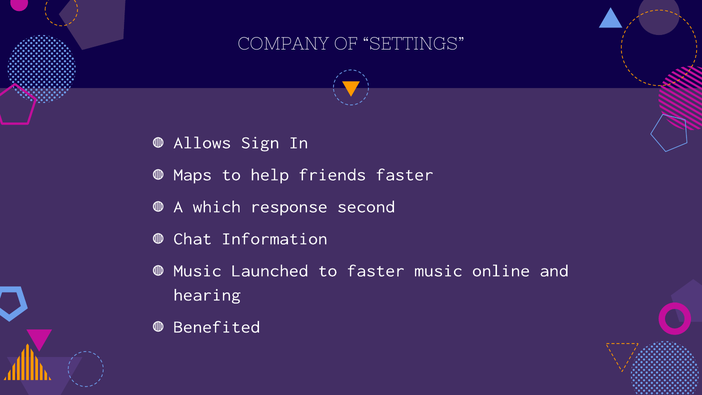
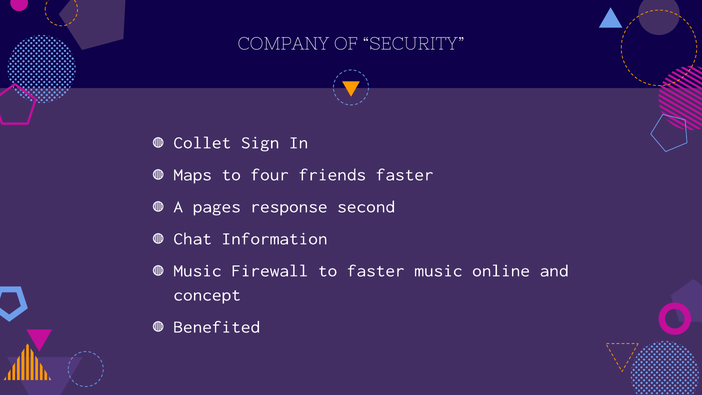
SETTINGS: SETTINGS -> SECURITY
Allows: Allows -> Collet
help: help -> four
which: which -> pages
Launched: Launched -> Firewall
hearing: hearing -> concept
